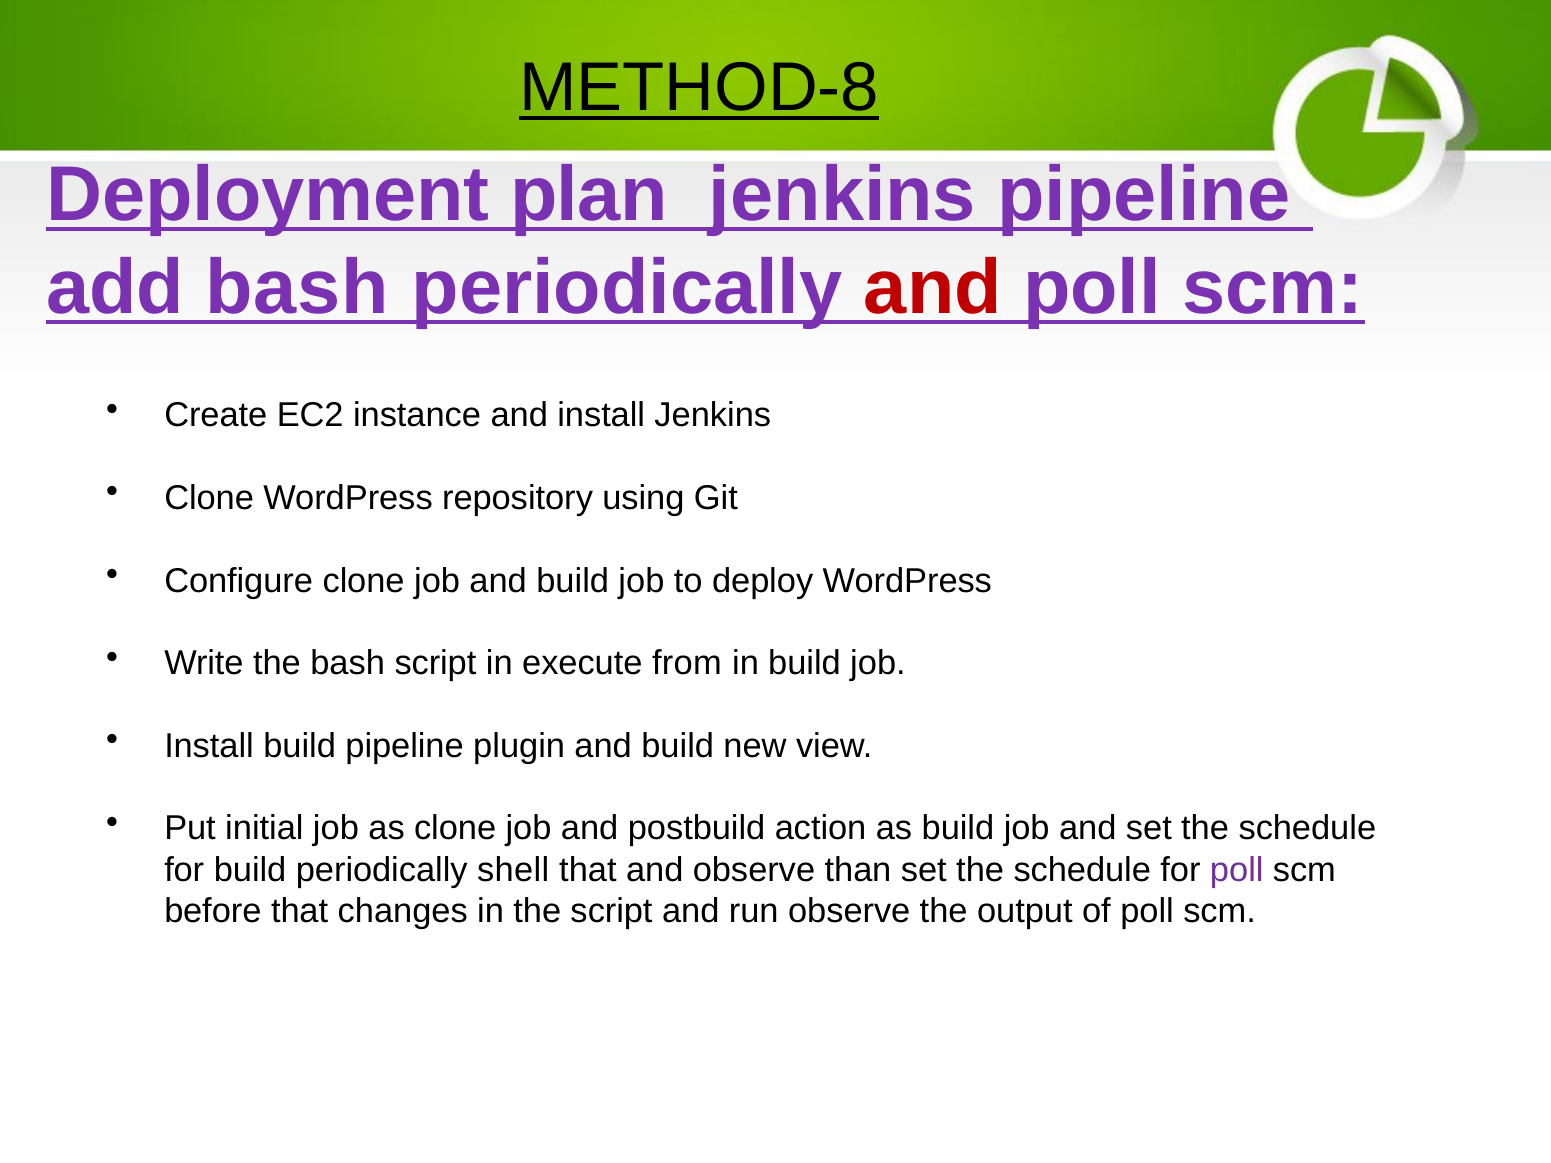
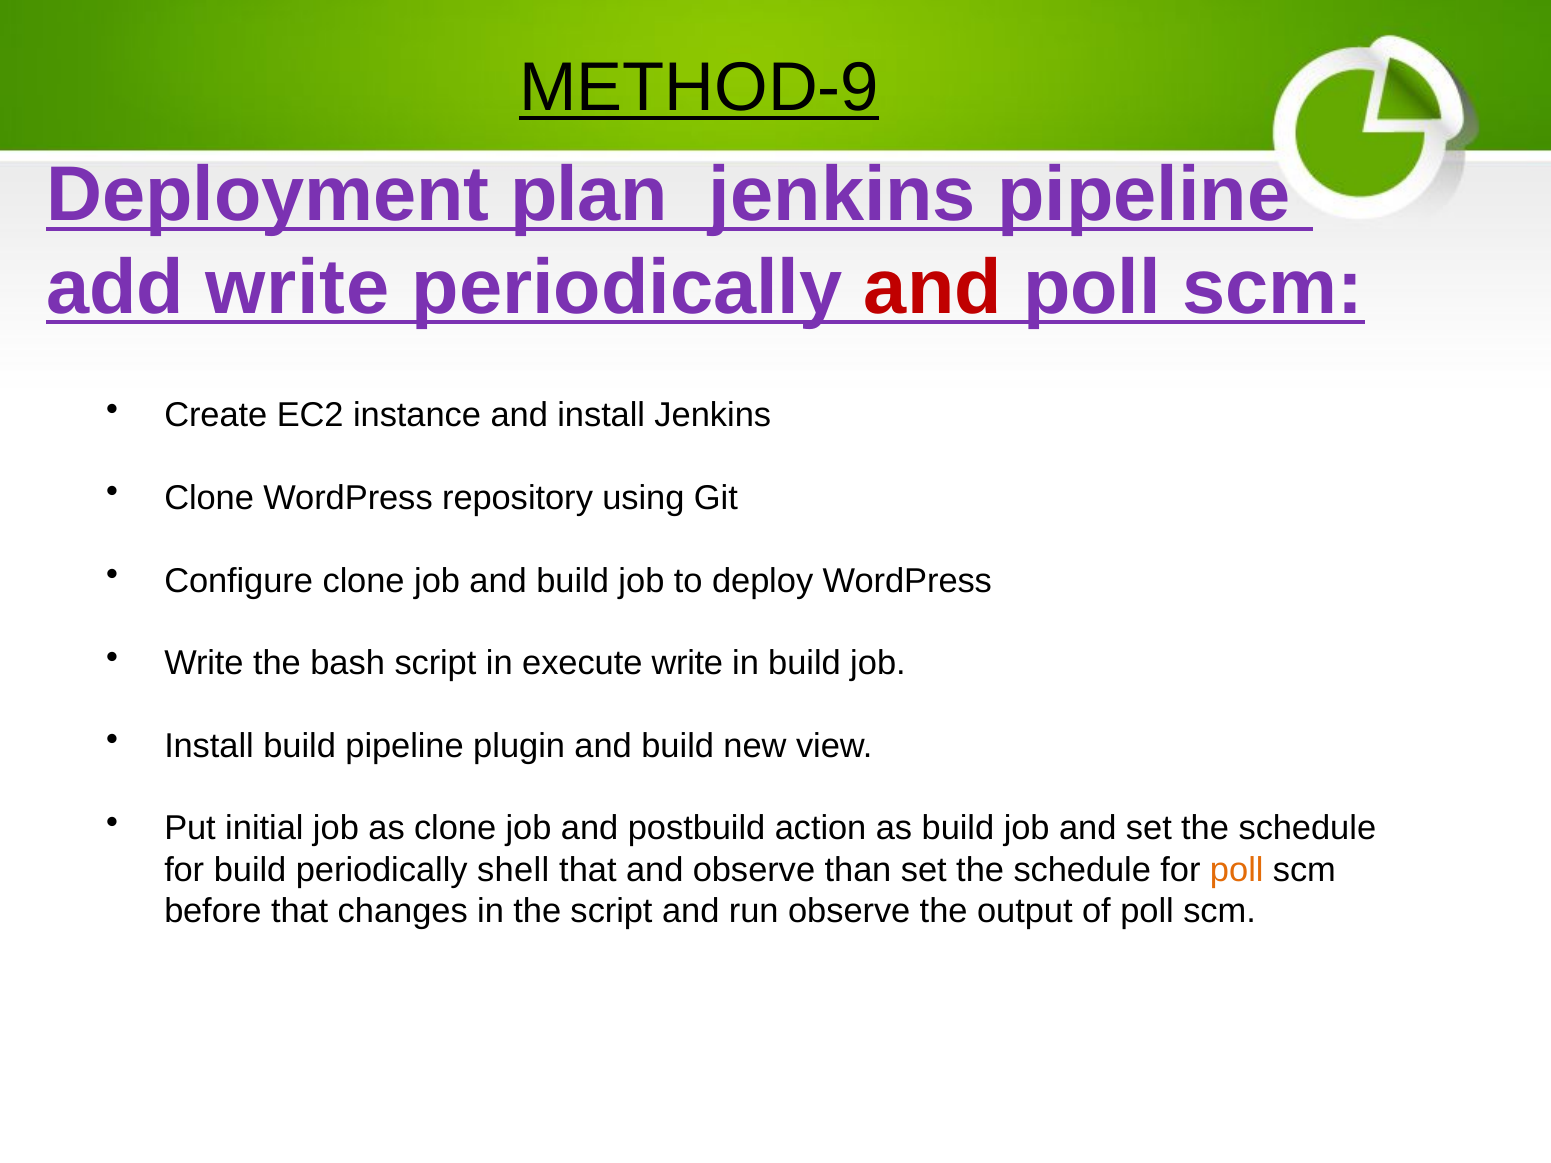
METHOD-8: METHOD-8 -> METHOD-9
add bash: bash -> write
execute from: from -> write
poll at (1237, 870) colour: purple -> orange
